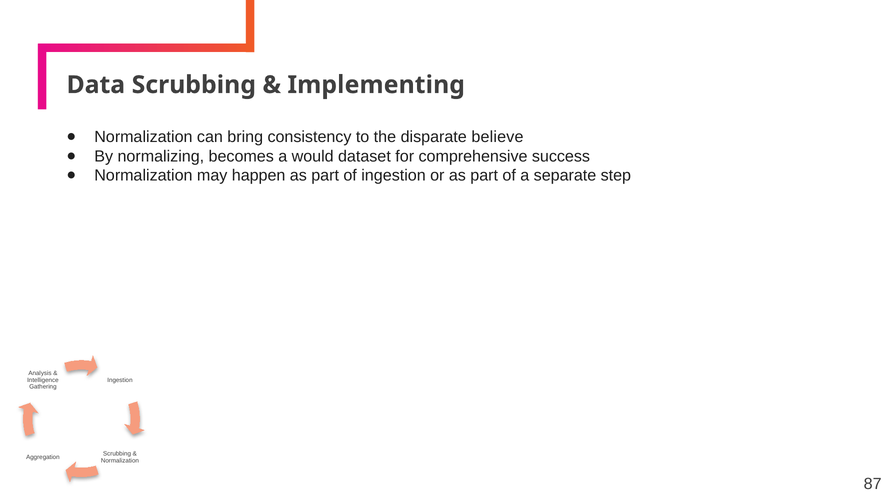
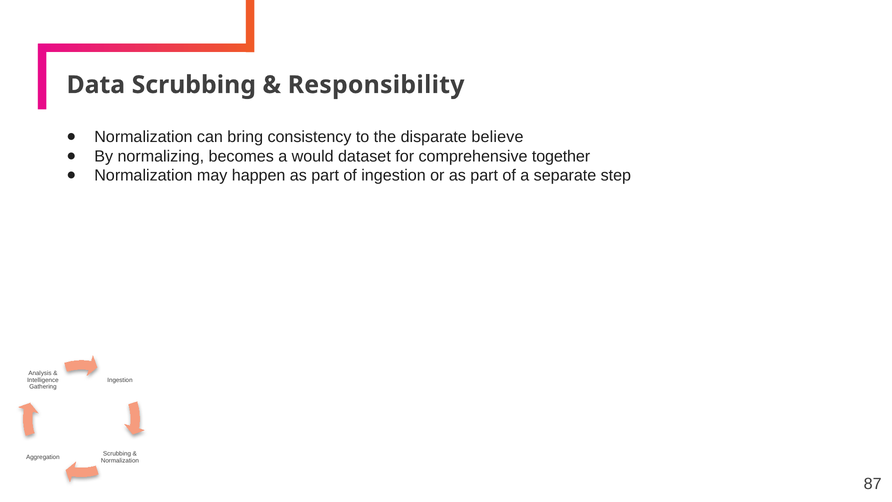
Implementing: Implementing -> Responsibility
success: success -> together
